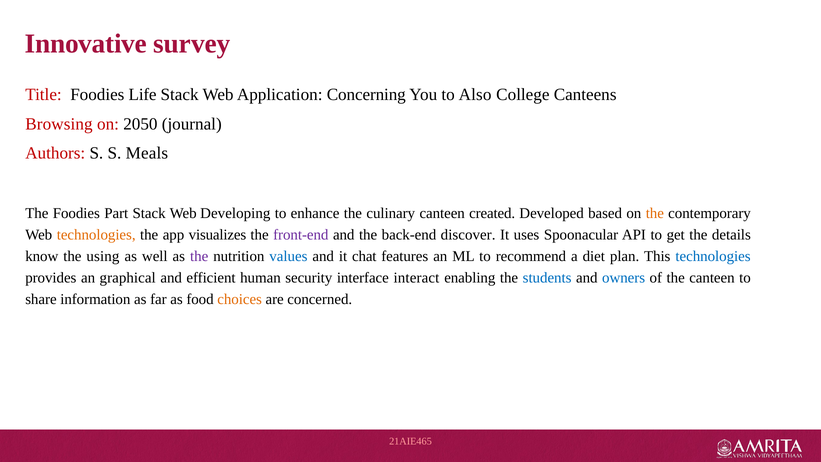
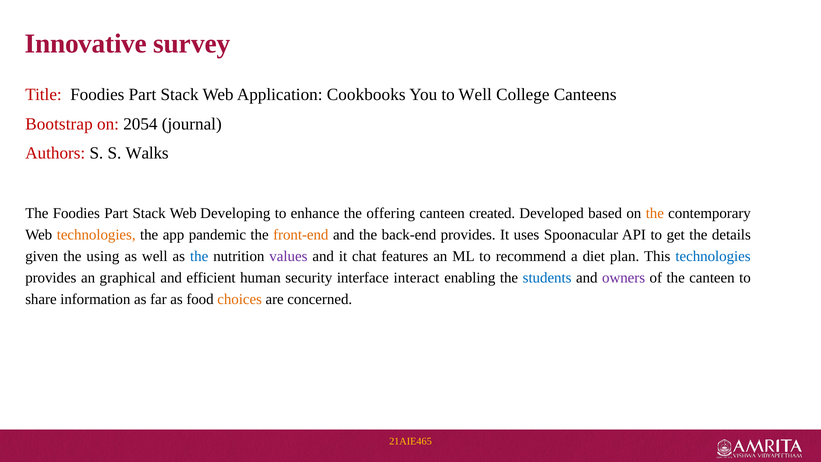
Title Foodies Life: Life -> Part
Concerning: Concerning -> Cookbooks
to Also: Also -> Well
Browsing: Browsing -> Bootstrap
2050: 2050 -> 2054
Meals: Meals -> Walks
culinary: culinary -> offering
visualizes: visualizes -> pandemic
front-end colour: purple -> orange
back-end discover: discover -> provides
know: know -> given
the at (199, 256) colour: purple -> blue
values colour: blue -> purple
owners colour: blue -> purple
21AIE465 colour: pink -> yellow
